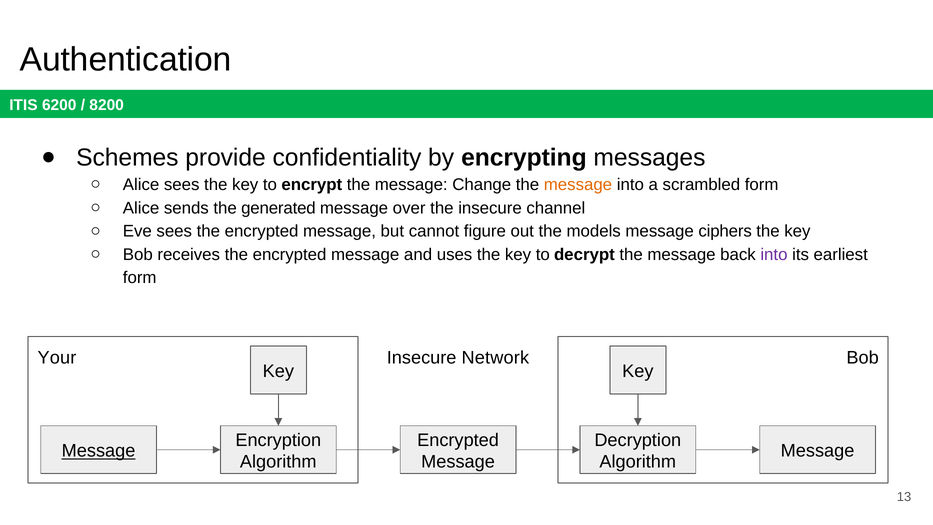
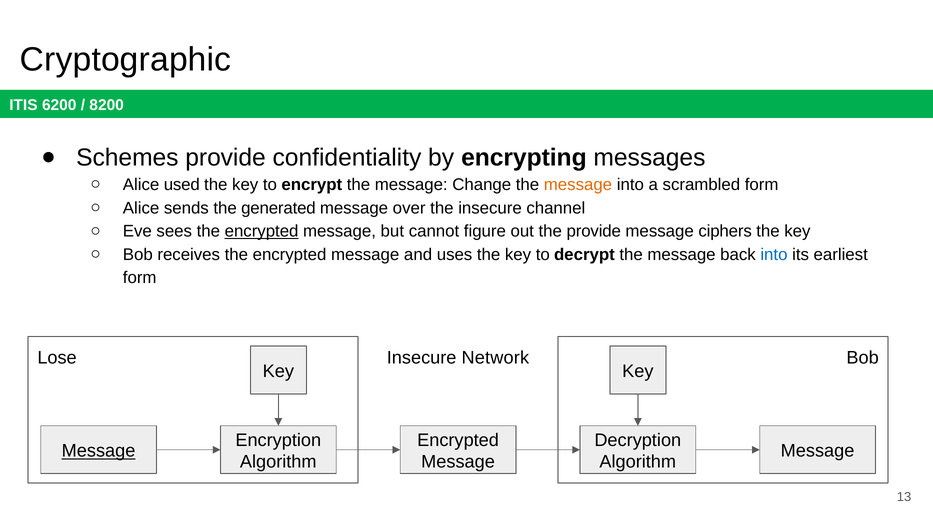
Authentication: Authentication -> Cryptographic
Alice sees: sees -> used
encrypted at (262, 231) underline: none -> present
the models: models -> provide
into at (774, 255) colour: purple -> blue
Your: Your -> Lose
